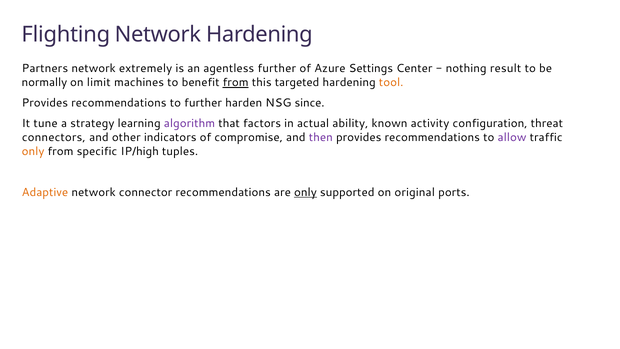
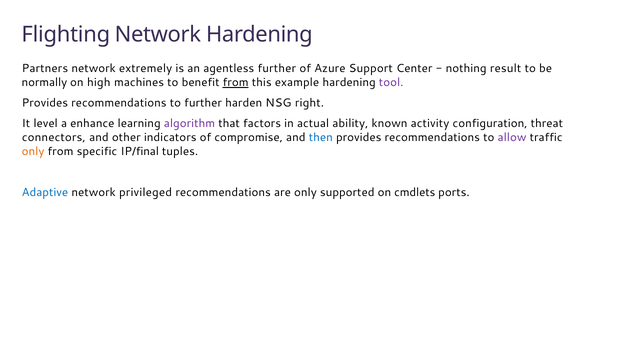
Settings: Settings -> Support
limit: limit -> high
targeted: targeted -> example
tool colour: orange -> purple
since: since -> right
tune: tune -> level
strategy: strategy -> enhance
then colour: purple -> blue
IP/high: IP/high -> IP/final
Adaptive colour: orange -> blue
connector: connector -> privileged
only at (305, 192) underline: present -> none
original: original -> cmdlets
